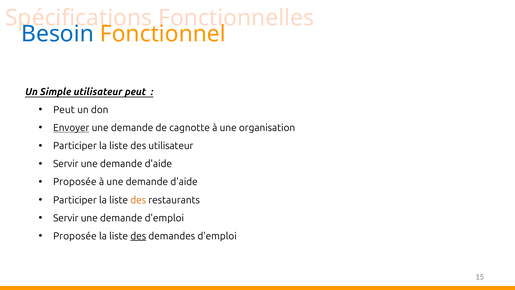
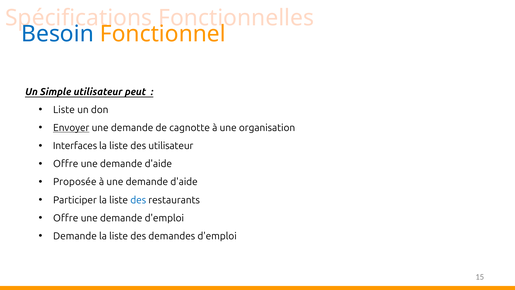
Peut at (64, 110): Peut -> Liste
Participer at (75, 146): Participer -> Interfaces
Servir at (66, 164): Servir -> Offre
des at (138, 200) colour: orange -> blue
Servir at (66, 218): Servir -> Offre
Proposée at (75, 236): Proposée -> Demande
des at (138, 236) underline: present -> none
